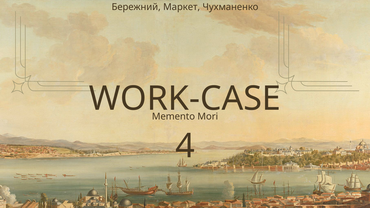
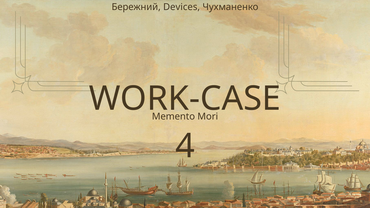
Маркет: Маркет -> Devices
